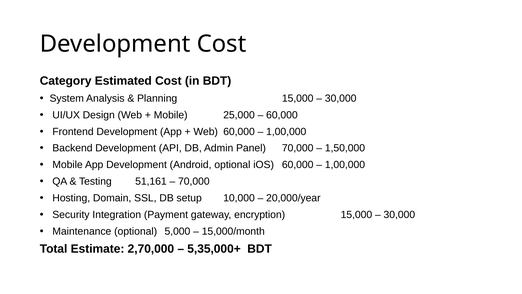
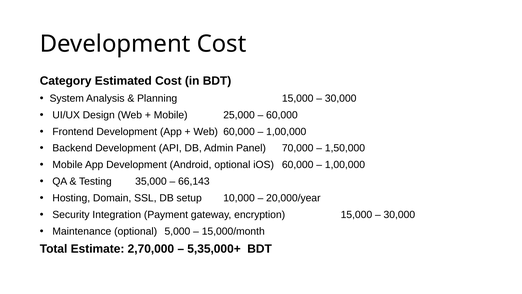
51,161: 51,161 -> 35,000
70,000 at (194, 181): 70,000 -> 66,143
